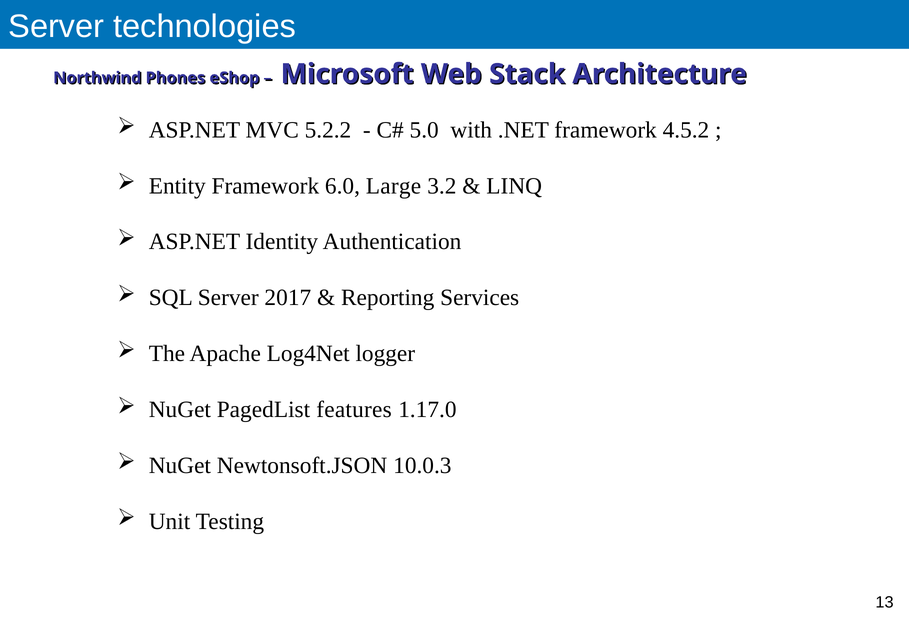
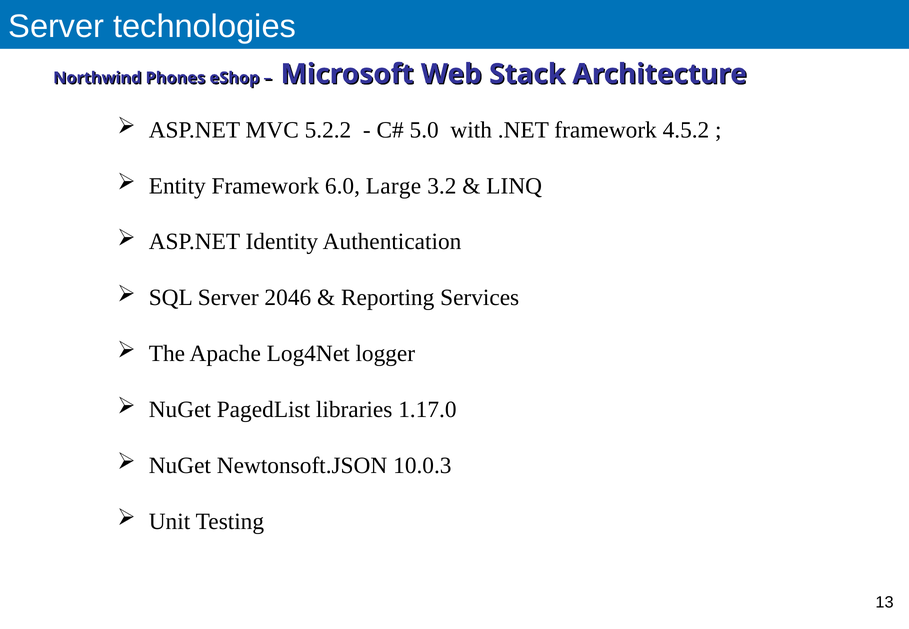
2017: 2017 -> 2046
features: features -> libraries
